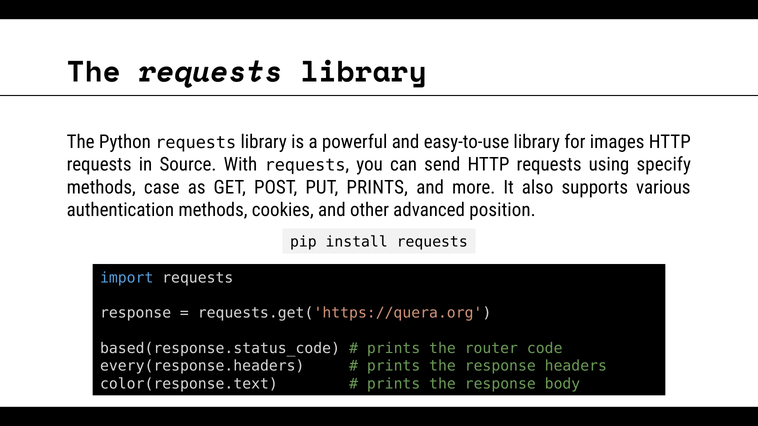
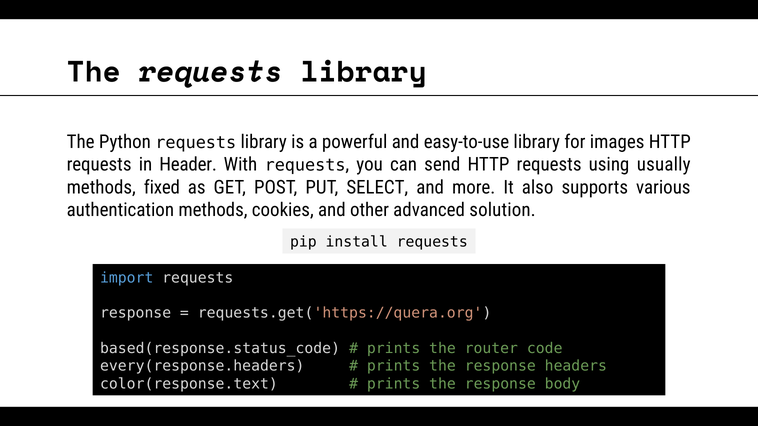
Source: Source -> Header
specify: specify -> usually
case: case -> fixed
PUT PRINTS: PRINTS -> SELECT
position: position -> solution
